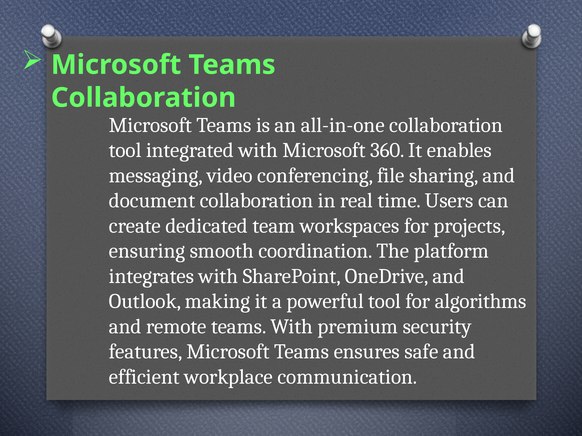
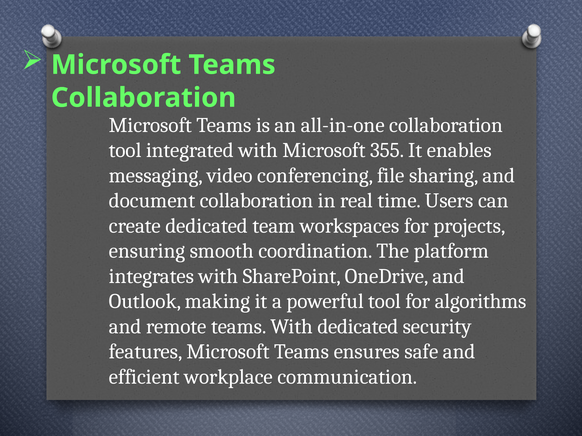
360: 360 -> 355
With premium: premium -> dedicated
